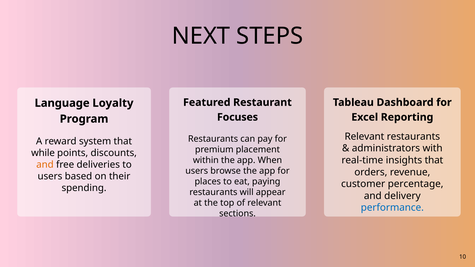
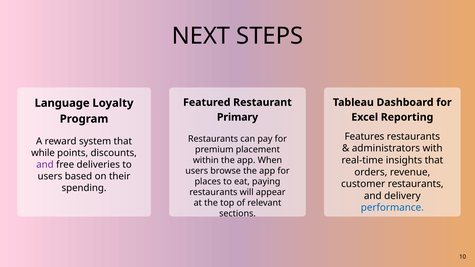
Focuses: Focuses -> Primary
Relevant at (364, 137): Relevant -> Features
and at (45, 165) colour: orange -> purple
customer percentage: percentage -> restaurants
